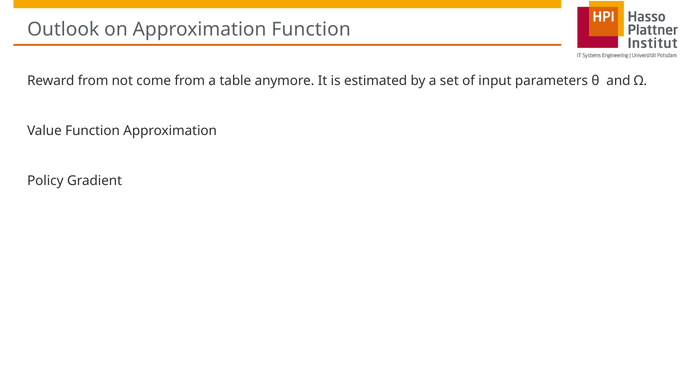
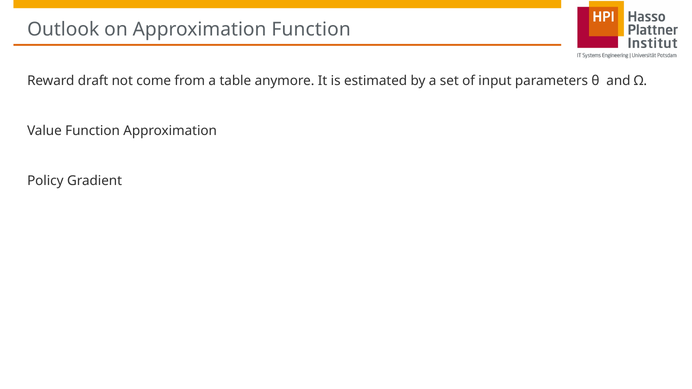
Reward from: from -> draft
